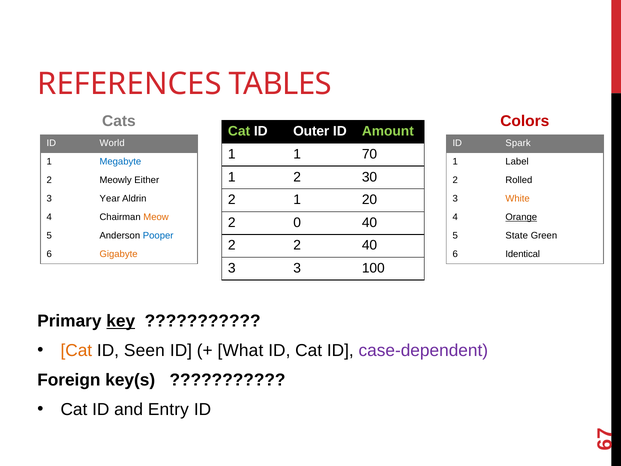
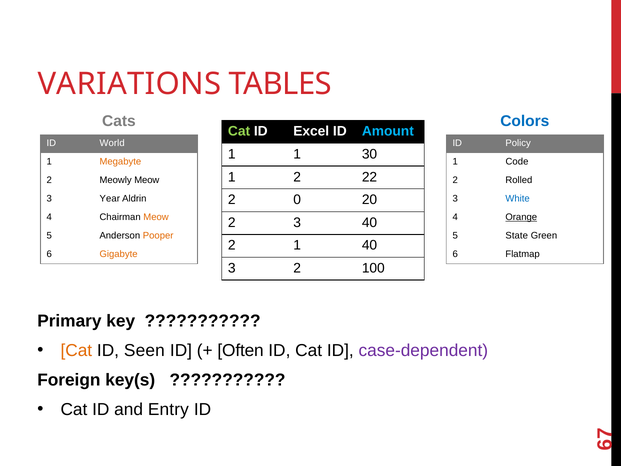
REFERENCES: REFERENCES -> VARIATIONS
Colors colour: red -> blue
Outer: Outer -> Excel
Amount colour: light green -> light blue
Spark: Spark -> Policy
70: 70 -> 30
Megabyte colour: blue -> orange
Label: Label -> Code
30: 30 -> 22
Meowly Either: Either -> Meow
2 1: 1 -> 0
White colour: orange -> blue
2 0: 0 -> 3
Pooper colour: blue -> orange
2 2: 2 -> 1
Identical: Identical -> Flatmap
3 3: 3 -> 2
key underline: present -> none
What: What -> Often
